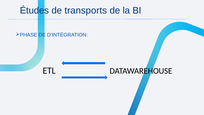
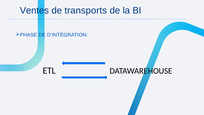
Études: Études -> Ventes
